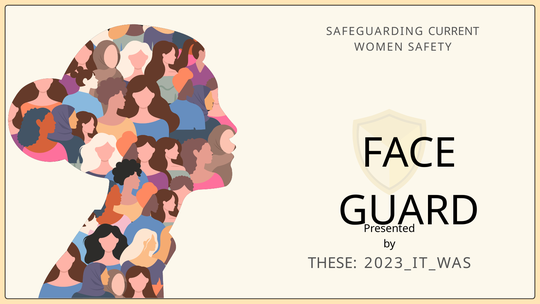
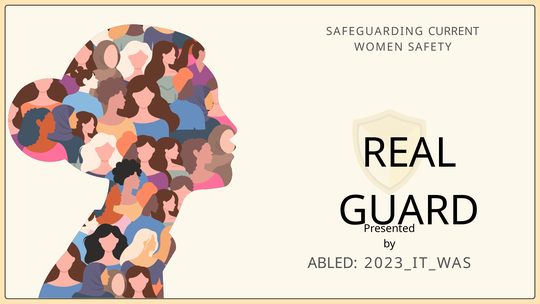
FACE: FACE -> REAL
THESE: THESE -> ABLED
